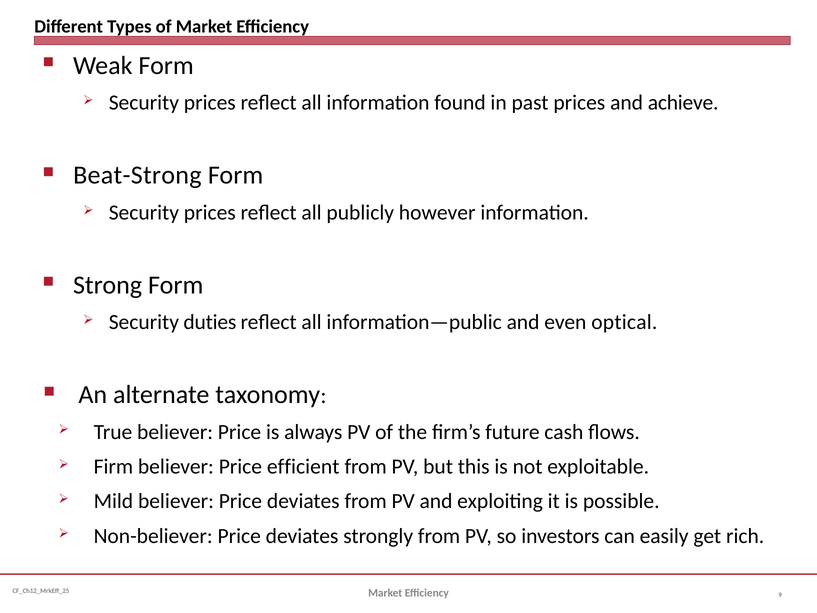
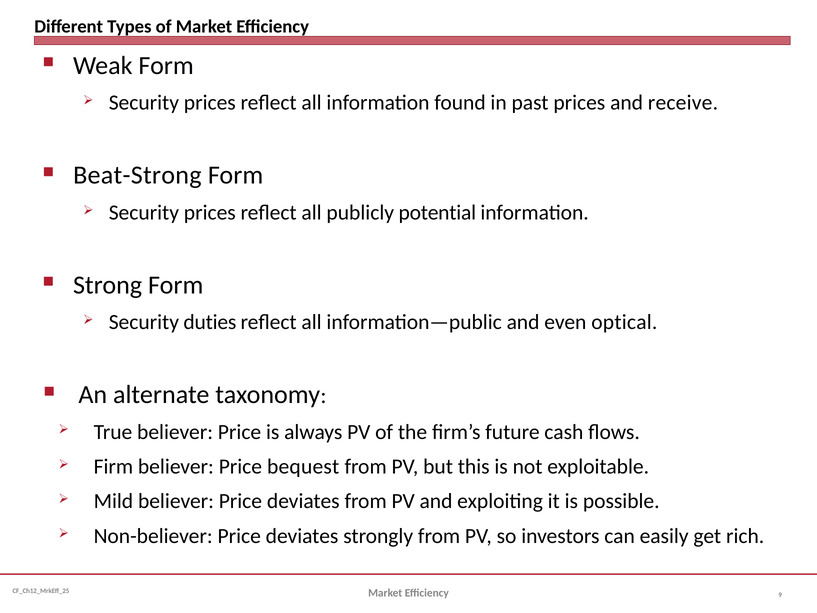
achieve: achieve -> receive
however: however -> potential
efficient: efficient -> bequest
